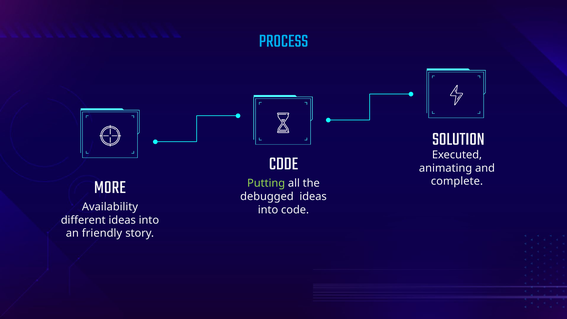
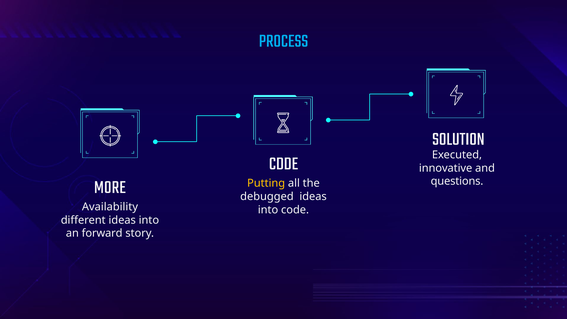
animating: animating -> innovative
complete: complete -> questions
Putting colour: light green -> yellow
friendly: friendly -> forward
